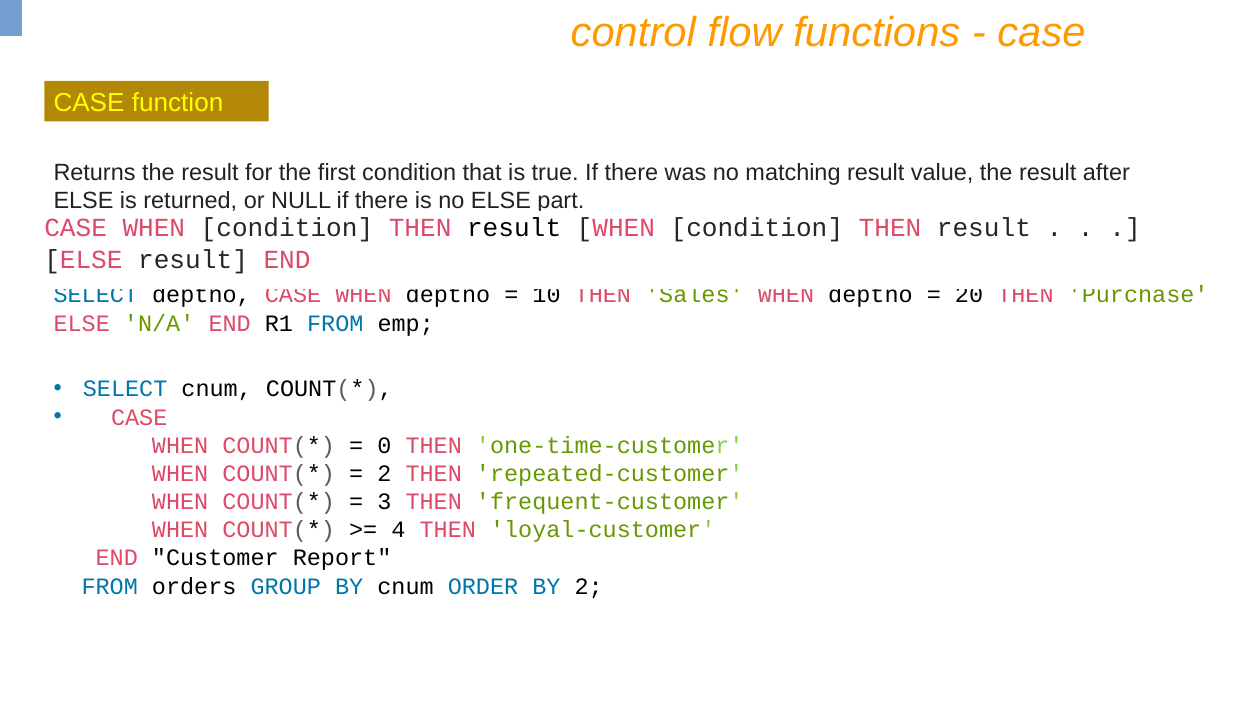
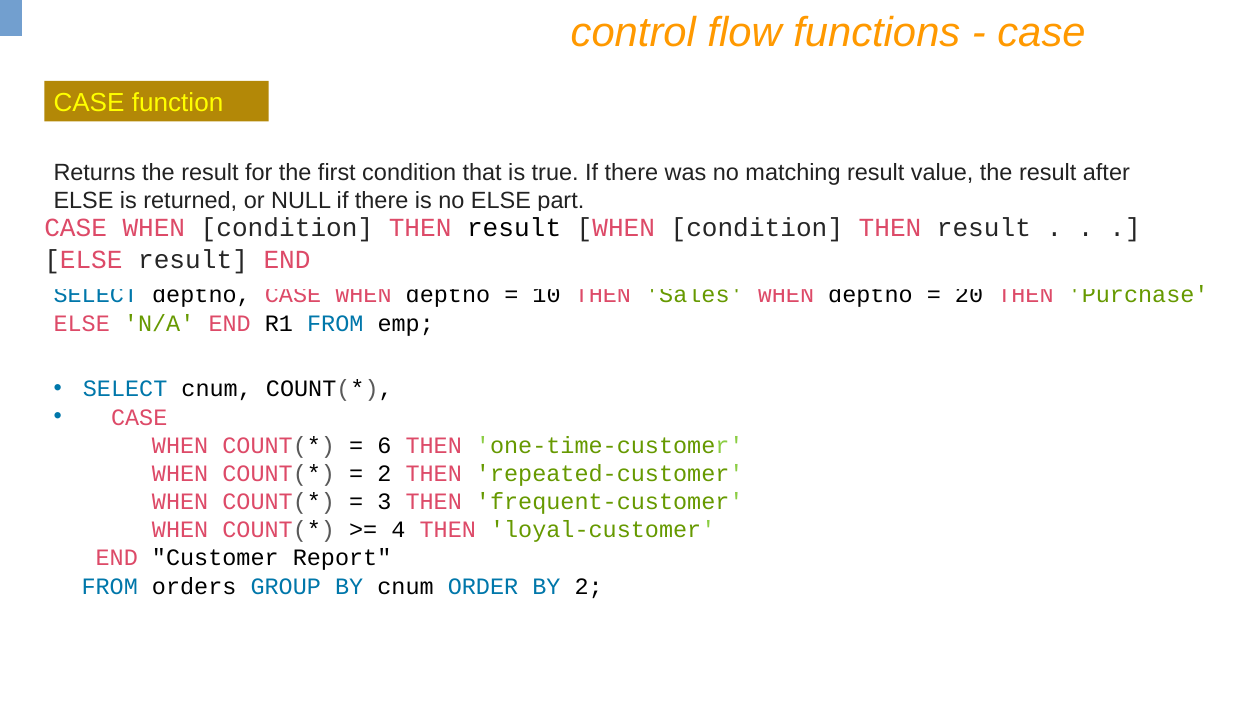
0: 0 -> 6
